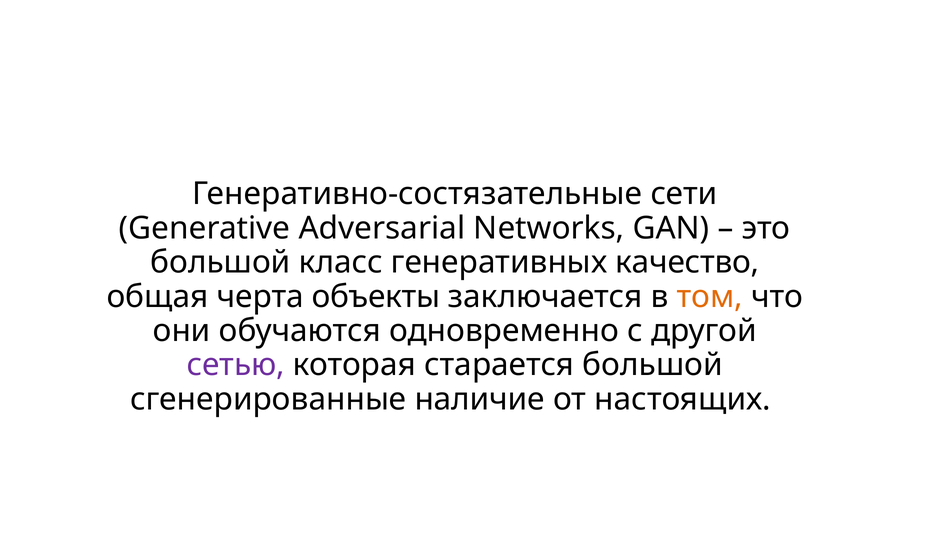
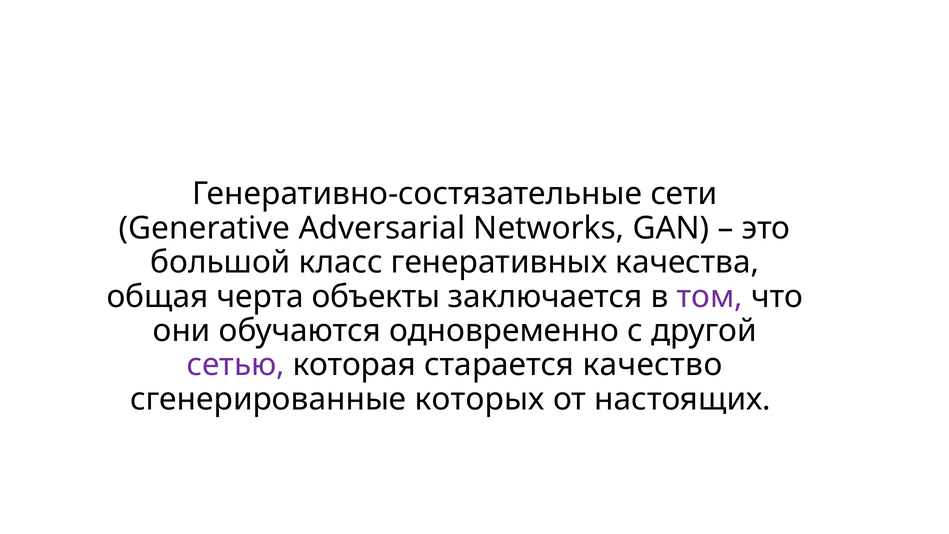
качество: качество -> качества
том colour: orange -> purple
старается большой: большой -> качество
наличие: наличие -> которых
